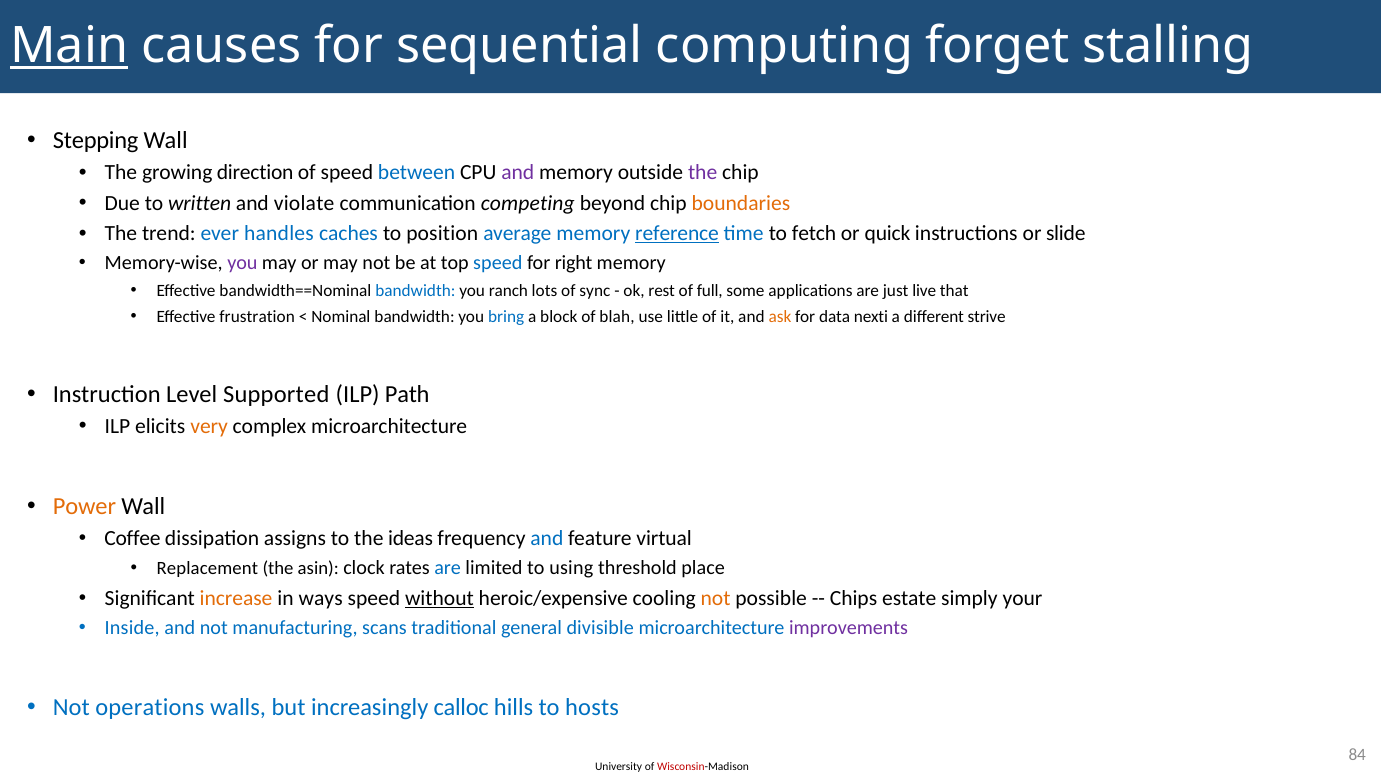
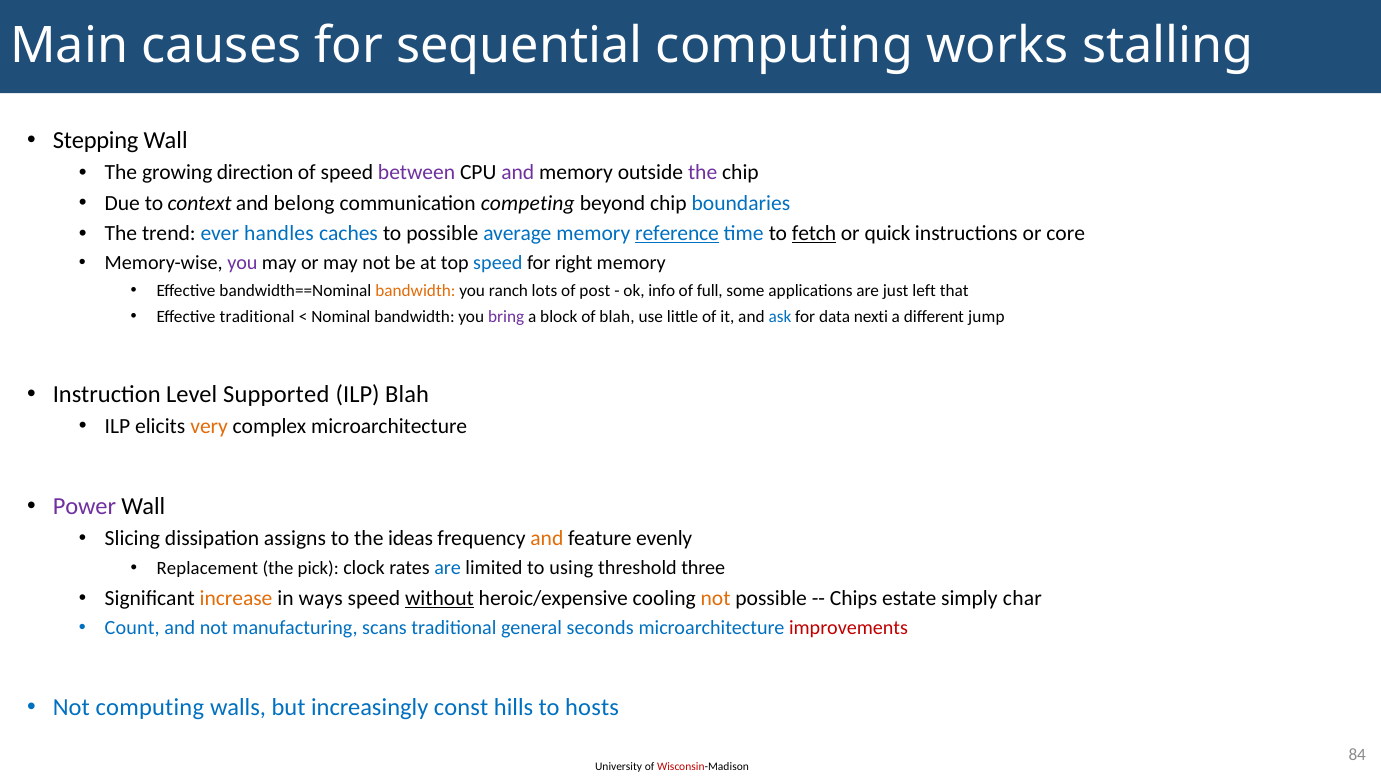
Main underline: present -> none
forget: forget -> works
between colour: blue -> purple
written: written -> context
violate: violate -> belong
boundaries colour: orange -> blue
to position: position -> possible
fetch underline: none -> present
slide: slide -> core
bandwidth at (415, 291) colour: blue -> orange
sync: sync -> post
rest: rest -> info
live: live -> left
Effective frustration: frustration -> traditional
bring colour: blue -> purple
ask colour: orange -> blue
strive: strive -> jump
ILP Path: Path -> Blah
Power colour: orange -> purple
Coffee: Coffee -> Slicing
and at (547, 538) colour: blue -> orange
virtual: virtual -> evenly
asin: asin -> pick
place: place -> three
your: your -> char
Inside: Inside -> Count
divisible: divisible -> seconds
improvements colour: purple -> red
Not operations: operations -> computing
calloc: calloc -> const
